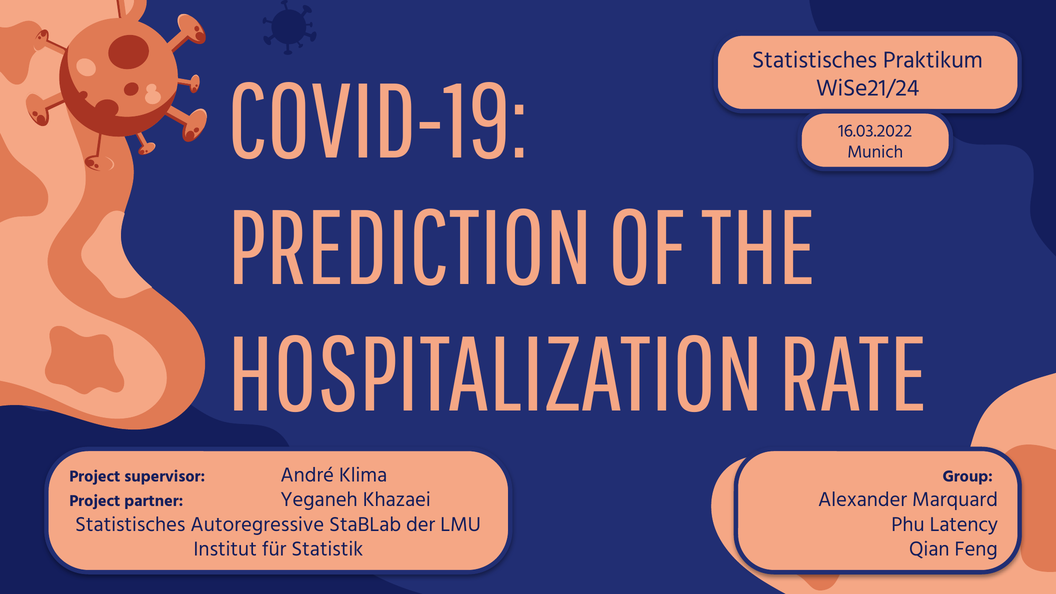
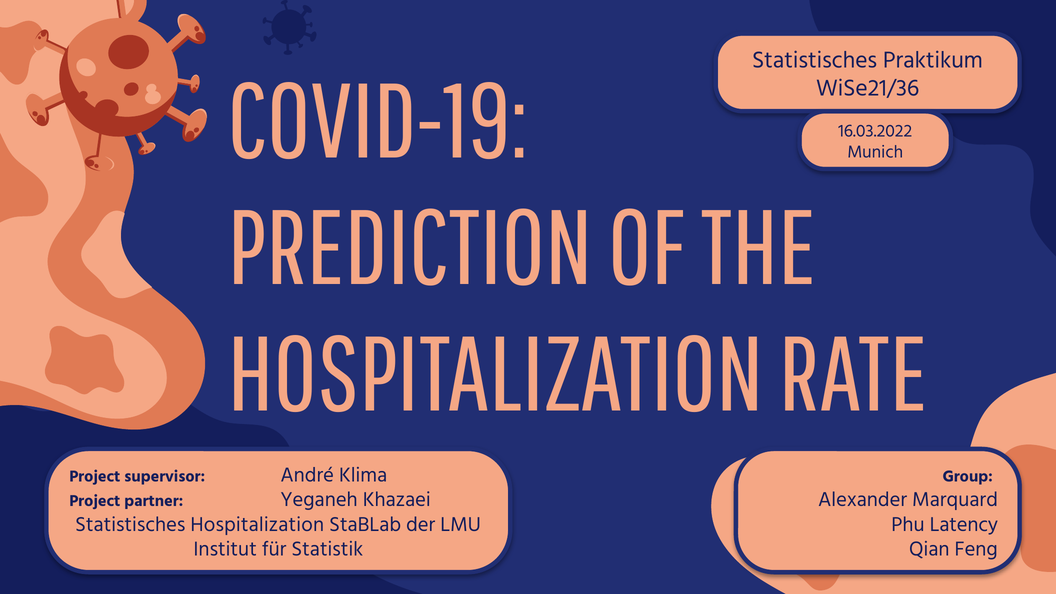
WiSe21/24: WiSe21/24 -> WiSe21/36
Statistisches Autoregressive: Autoregressive -> Hospitalization
